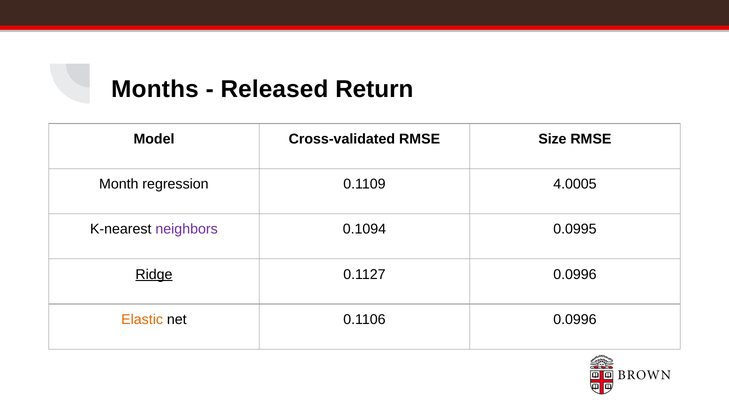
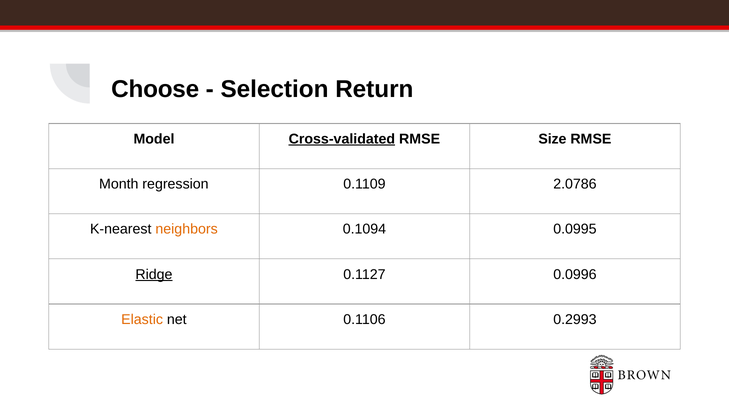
Months: Months -> Choose
Released: Released -> Selection
Cross-validated underline: none -> present
4.0005: 4.0005 -> 2.0786
neighbors colour: purple -> orange
0.1106 0.0996: 0.0996 -> 0.2993
